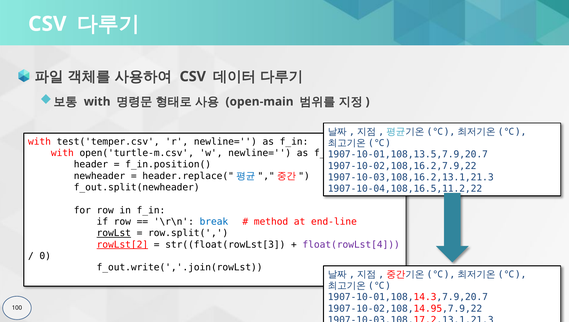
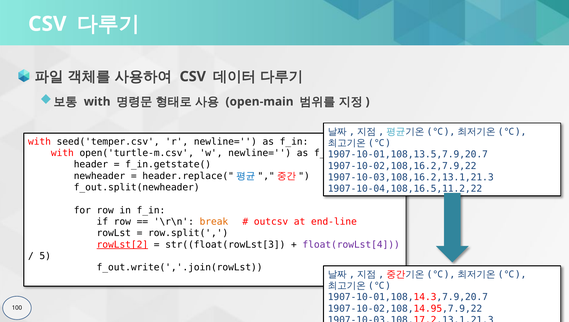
test('temper.csv: test('temper.csv -> seed('temper.csv
f_in.position(: f_in.position( -> f_in.getstate(
break colour: blue -> orange
method: method -> outcsv
rowLst underline: present -> none
0: 0 -> 5
